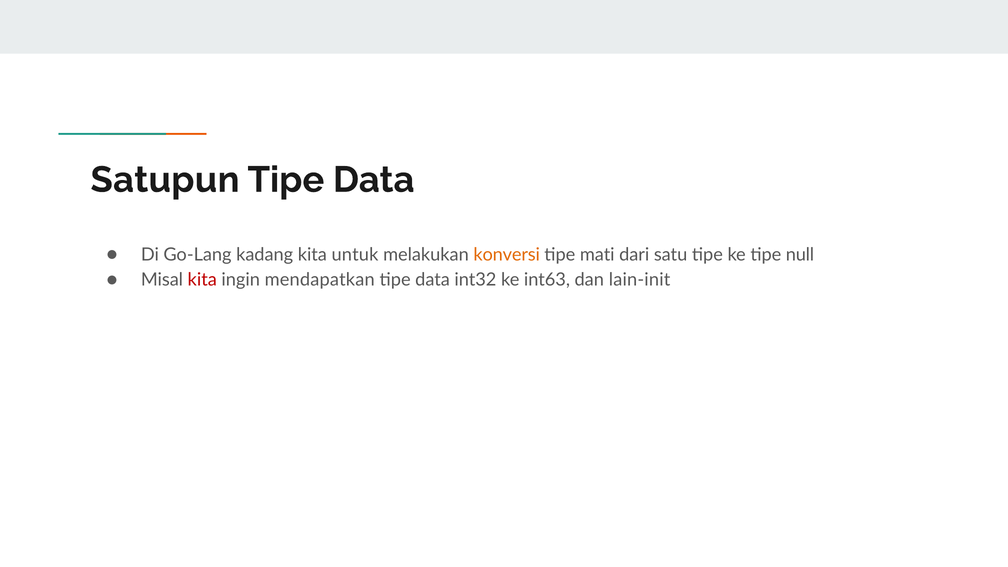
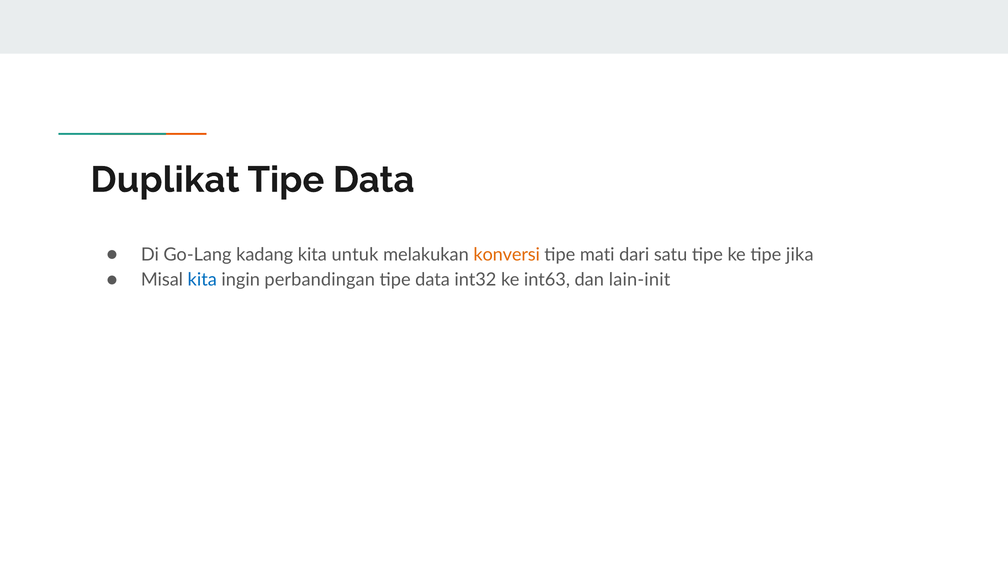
Satupun: Satupun -> Duplikat
null: null -> jika
kita at (202, 280) colour: red -> blue
mendapatkan: mendapatkan -> perbandingan
